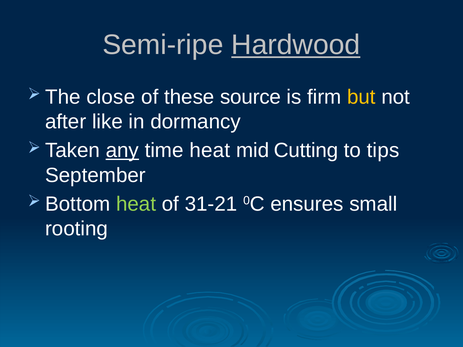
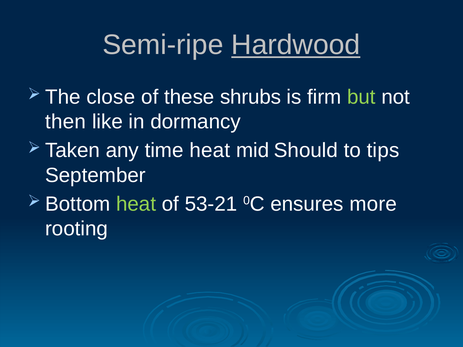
source: source -> shrubs
but colour: yellow -> light green
after: after -> then
any underline: present -> none
Cutting: Cutting -> Should
31-21: 31-21 -> 53-21
small: small -> more
